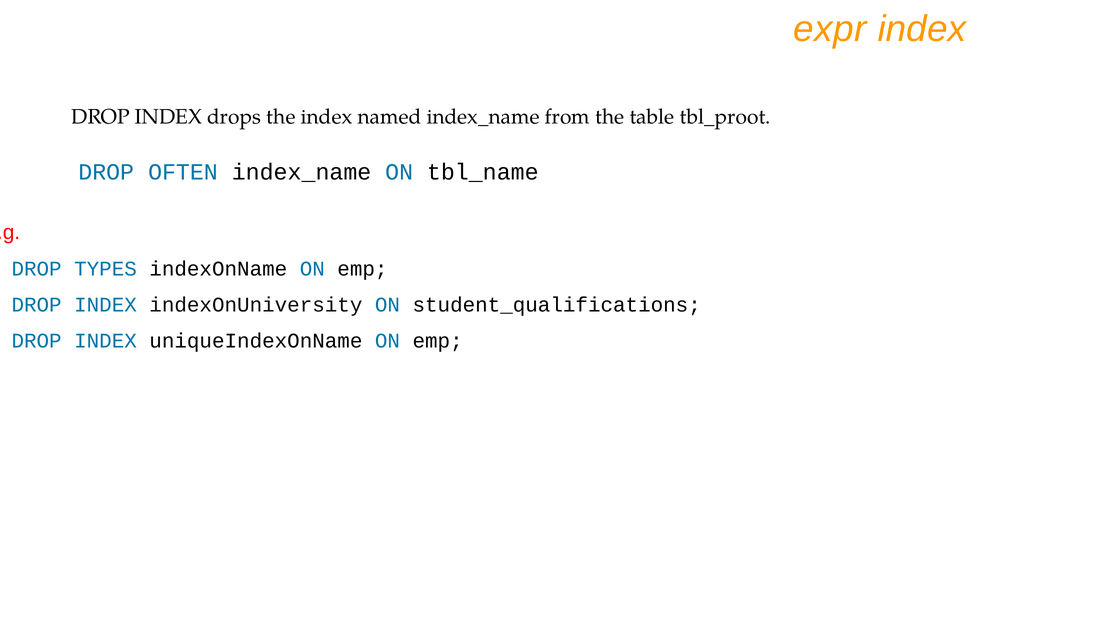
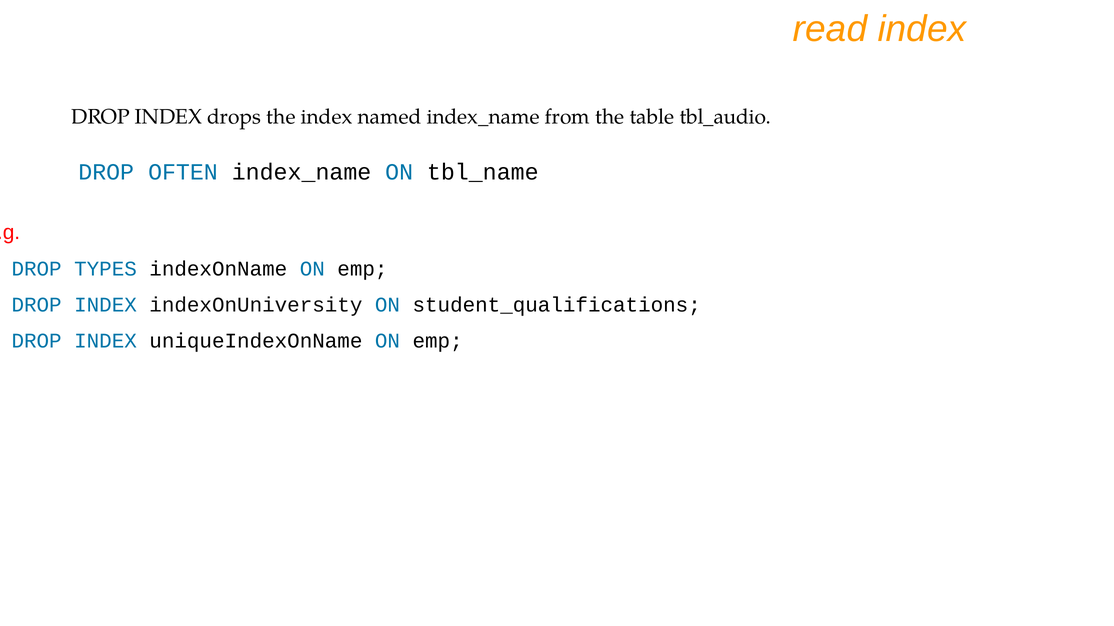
expr: expr -> read
tbl_proot: tbl_proot -> tbl_audio
